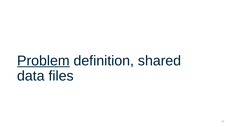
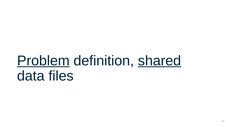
shared underline: none -> present
